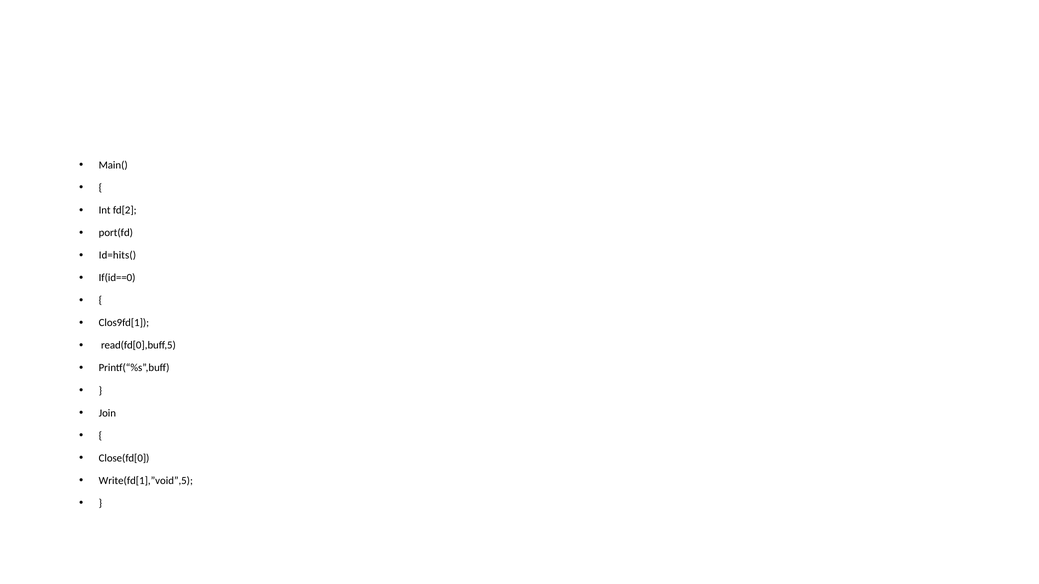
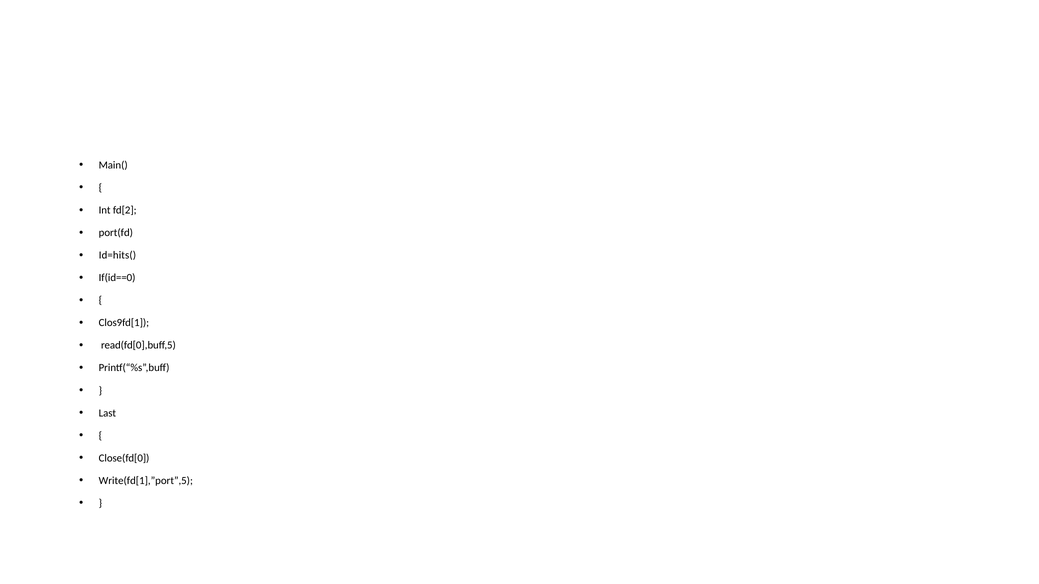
Join: Join -> Last
Write(fd[1],”void”,5: Write(fd[1],”void”,5 -> Write(fd[1],”port”,5
